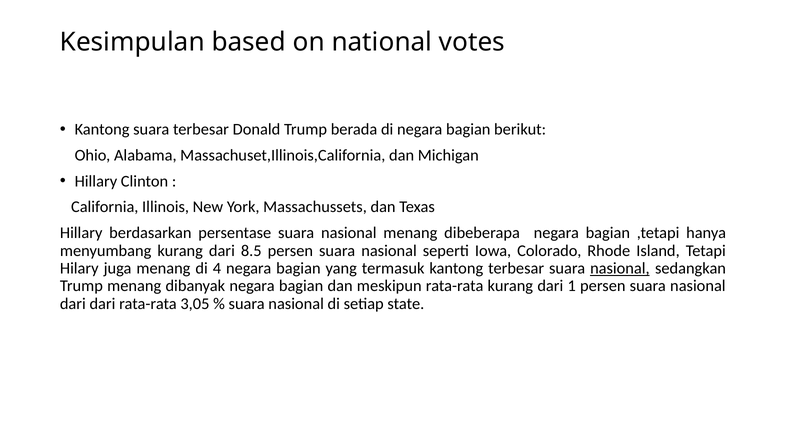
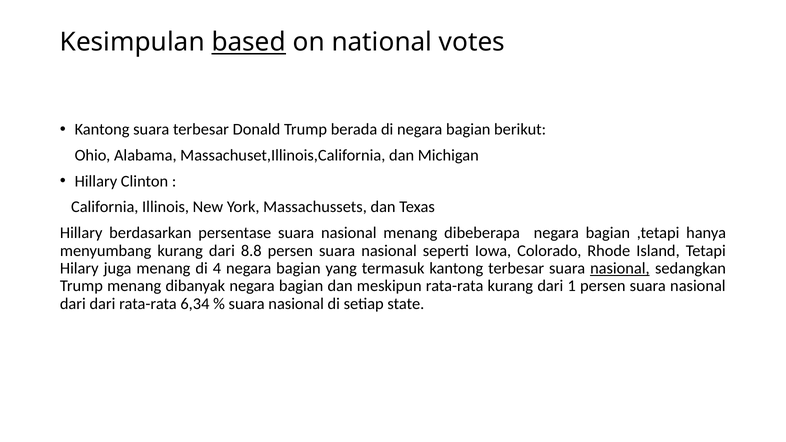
based underline: none -> present
8.5: 8.5 -> 8.8
3,05: 3,05 -> 6,34
